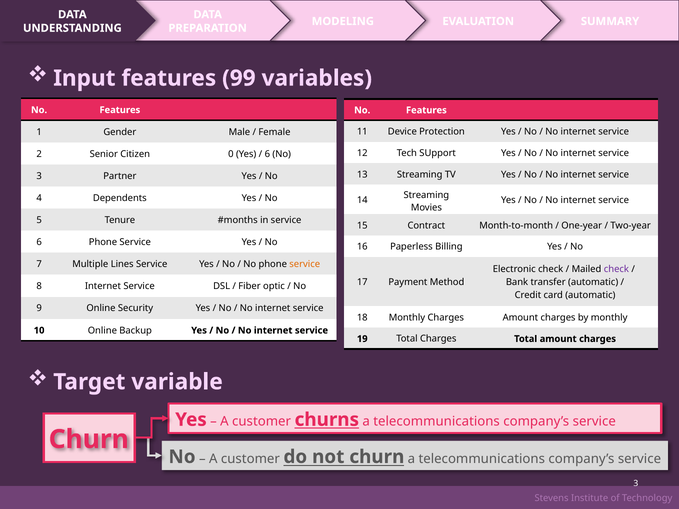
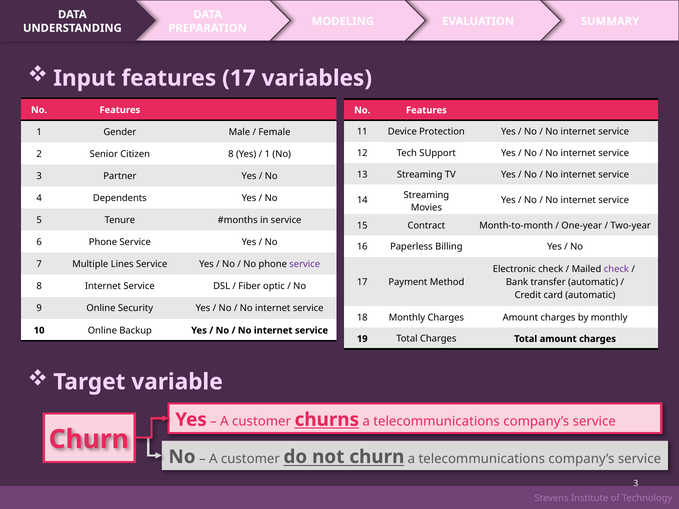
features 99: 99 -> 17
Citizen 0: 0 -> 8
6 at (267, 154): 6 -> 1
service at (305, 264) colour: orange -> purple
